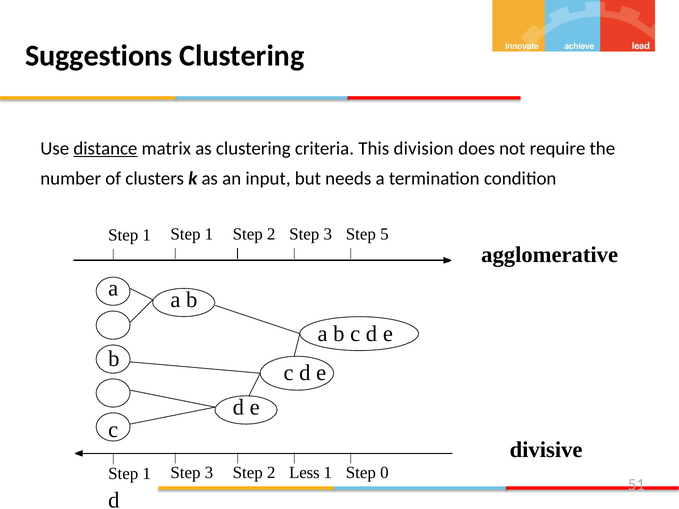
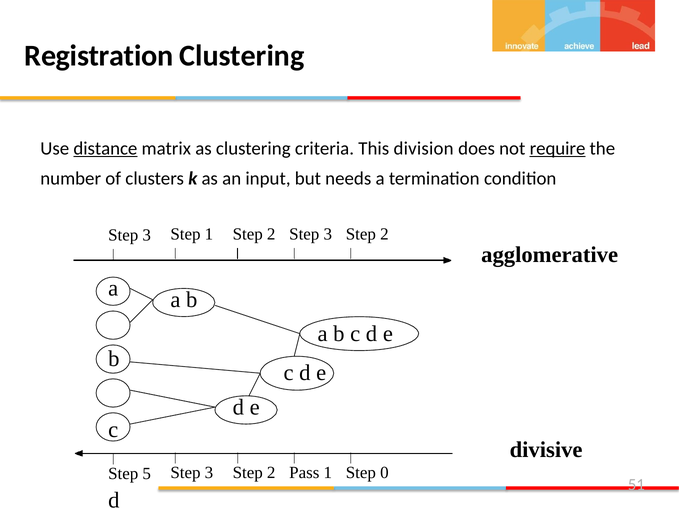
Suggestions: Suggestions -> Registration
require underline: none -> present
1 at (147, 235): 1 -> 3
5 at (384, 234): 5 -> 2
1 at (147, 474): 1 -> 5
Less: Less -> Pass
